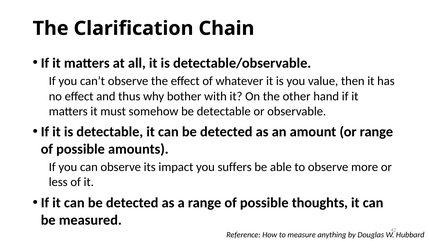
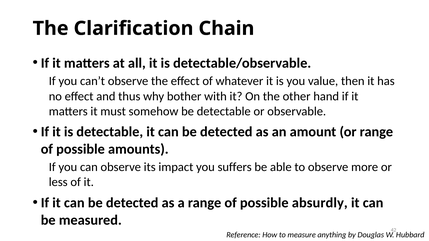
thoughts: thoughts -> absurdly
